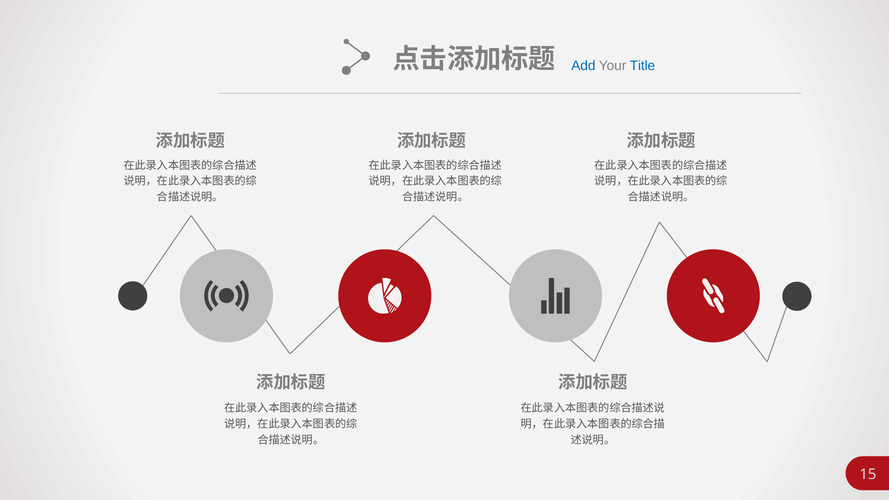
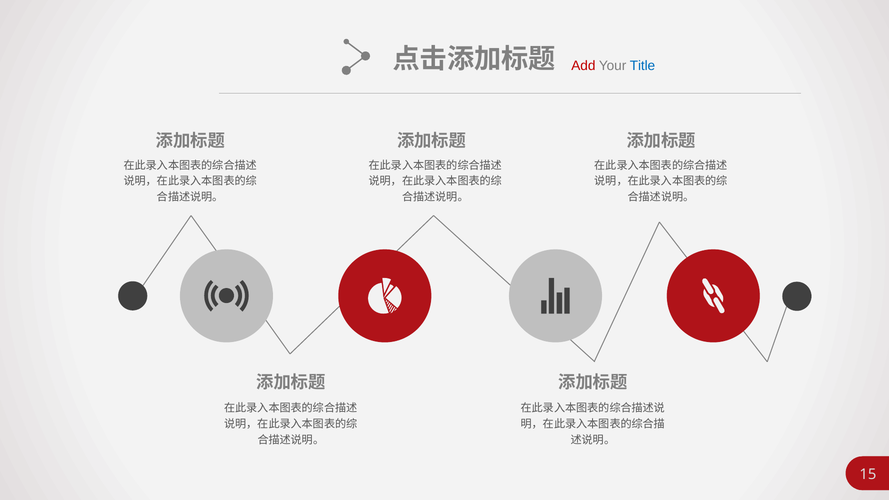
Add colour: blue -> red
